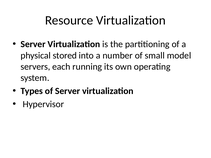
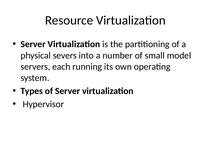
stored: stored -> severs
